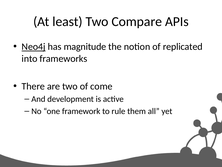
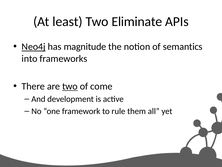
Compare: Compare -> Eliminate
replicated: replicated -> semantics
two at (70, 86) underline: none -> present
